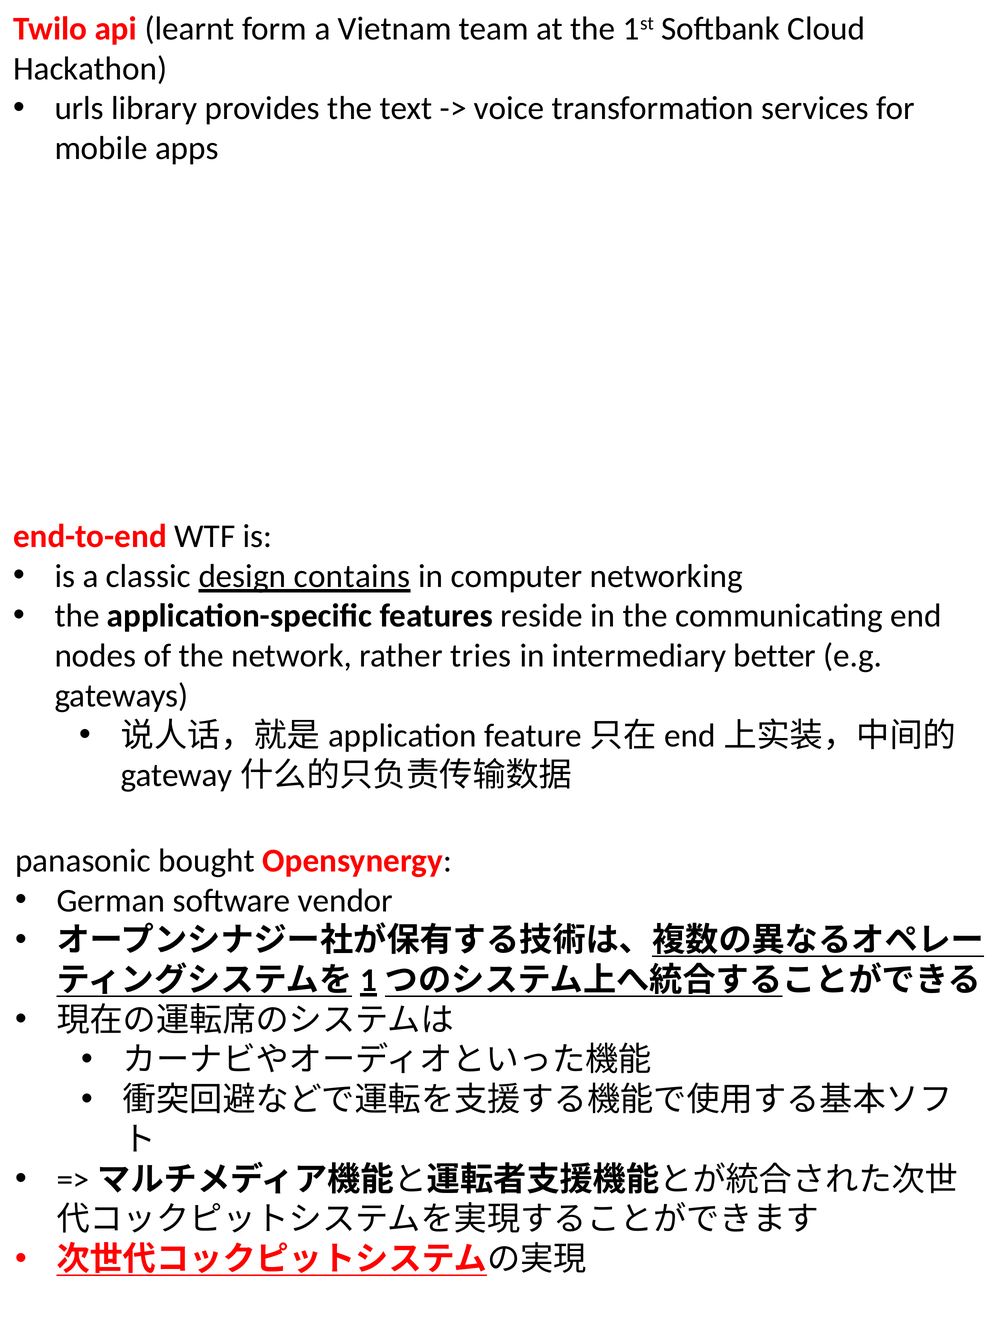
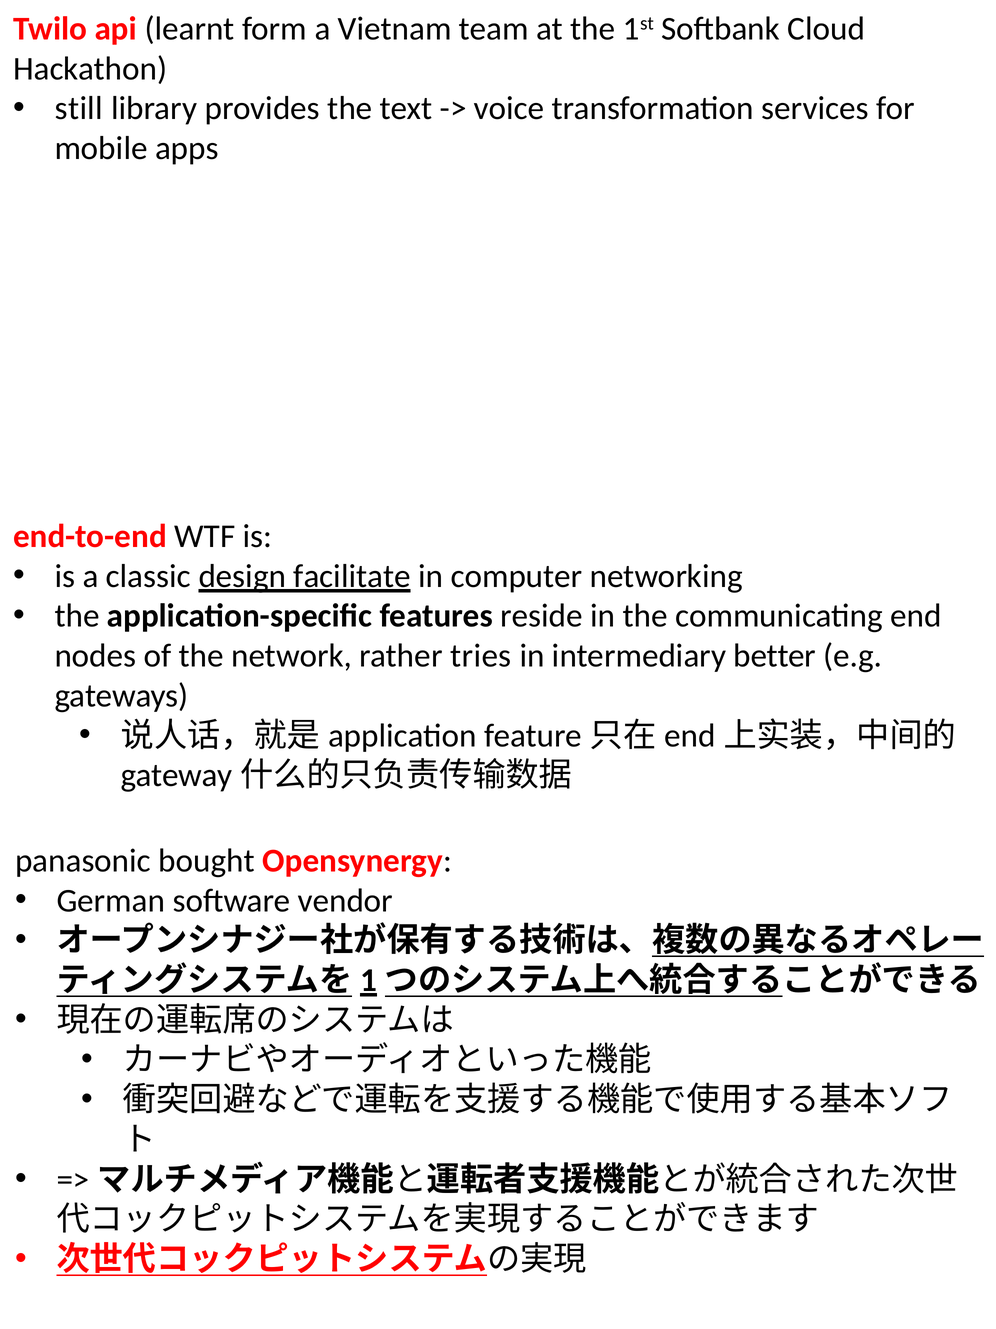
urls: urls -> still
contains: contains -> facilitate
